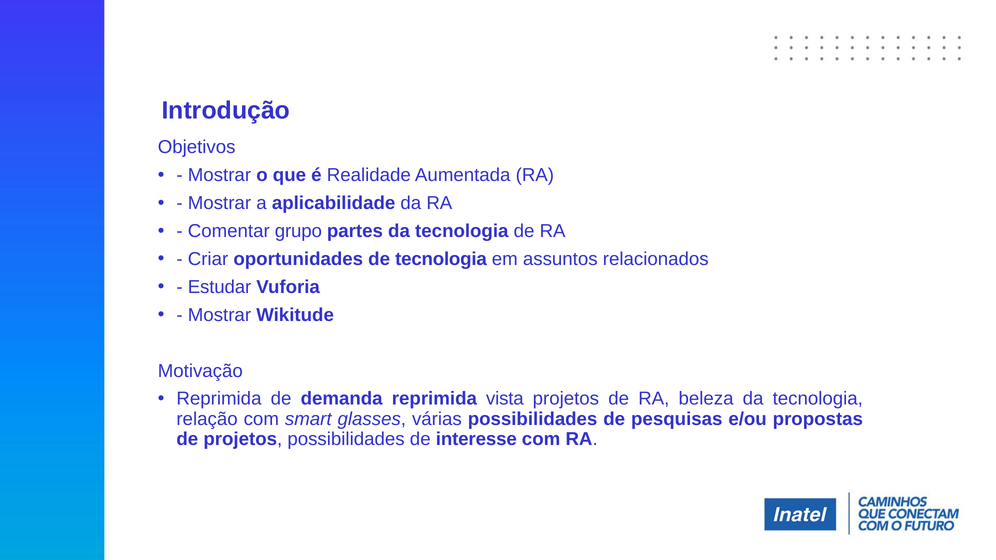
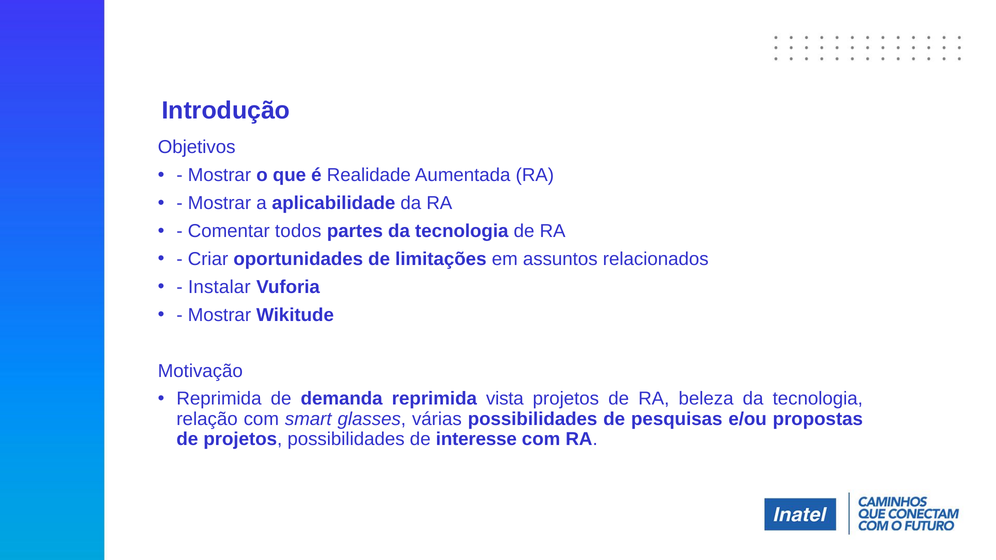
grupo: grupo -> todos
de tecnologia: tecnologia -> limitações
Estudar: Estudar -> Instalar
